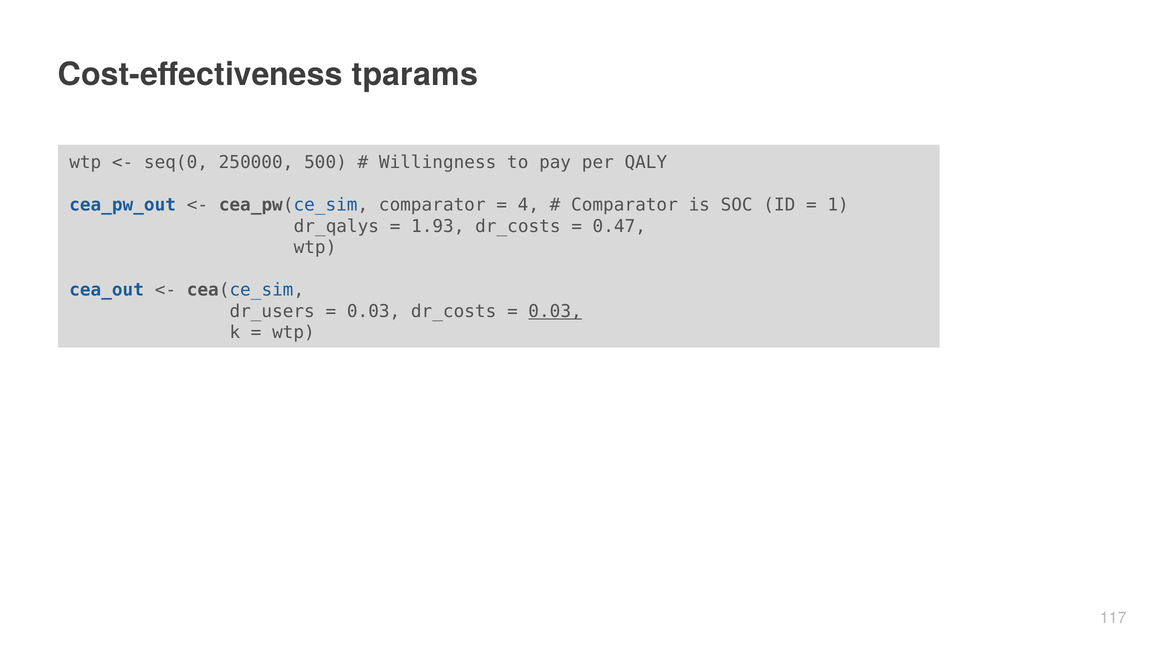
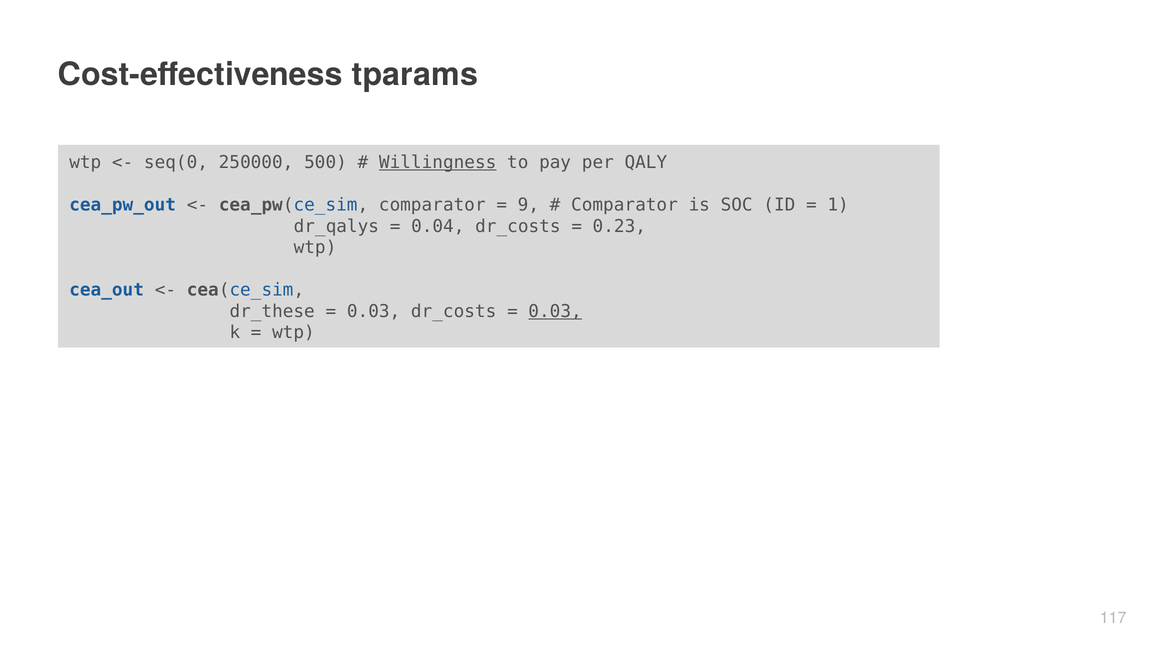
Willingness underline: none -> present
4: 4 -> 9
1.93: 1.93 -> 0.04
0.47: 0.47 -> 0.23
dr_users: dr_users -> dr_these
